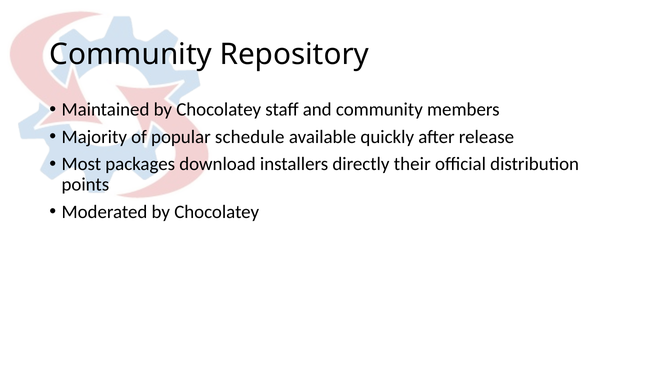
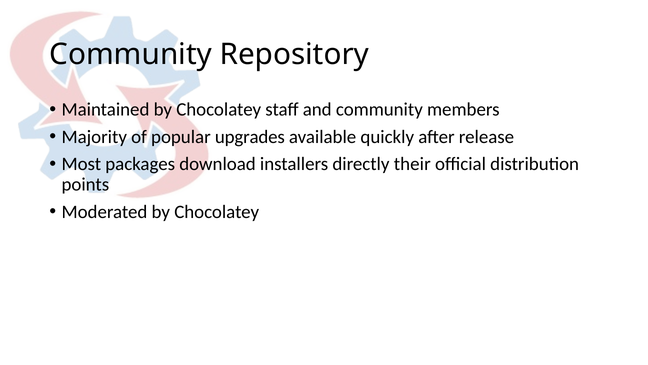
schedule: schedule -> upgrades
